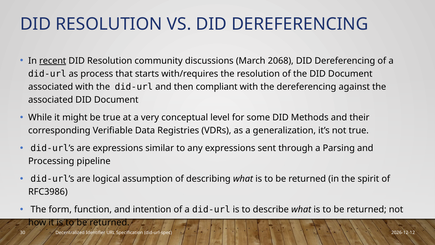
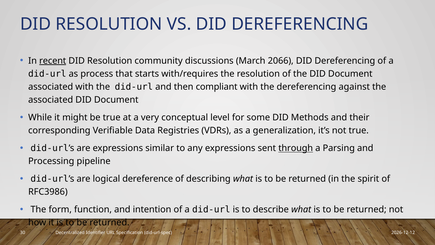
2068: 2068 -> 2066
through underline: none -> present
assumption: assumption -> dereference
